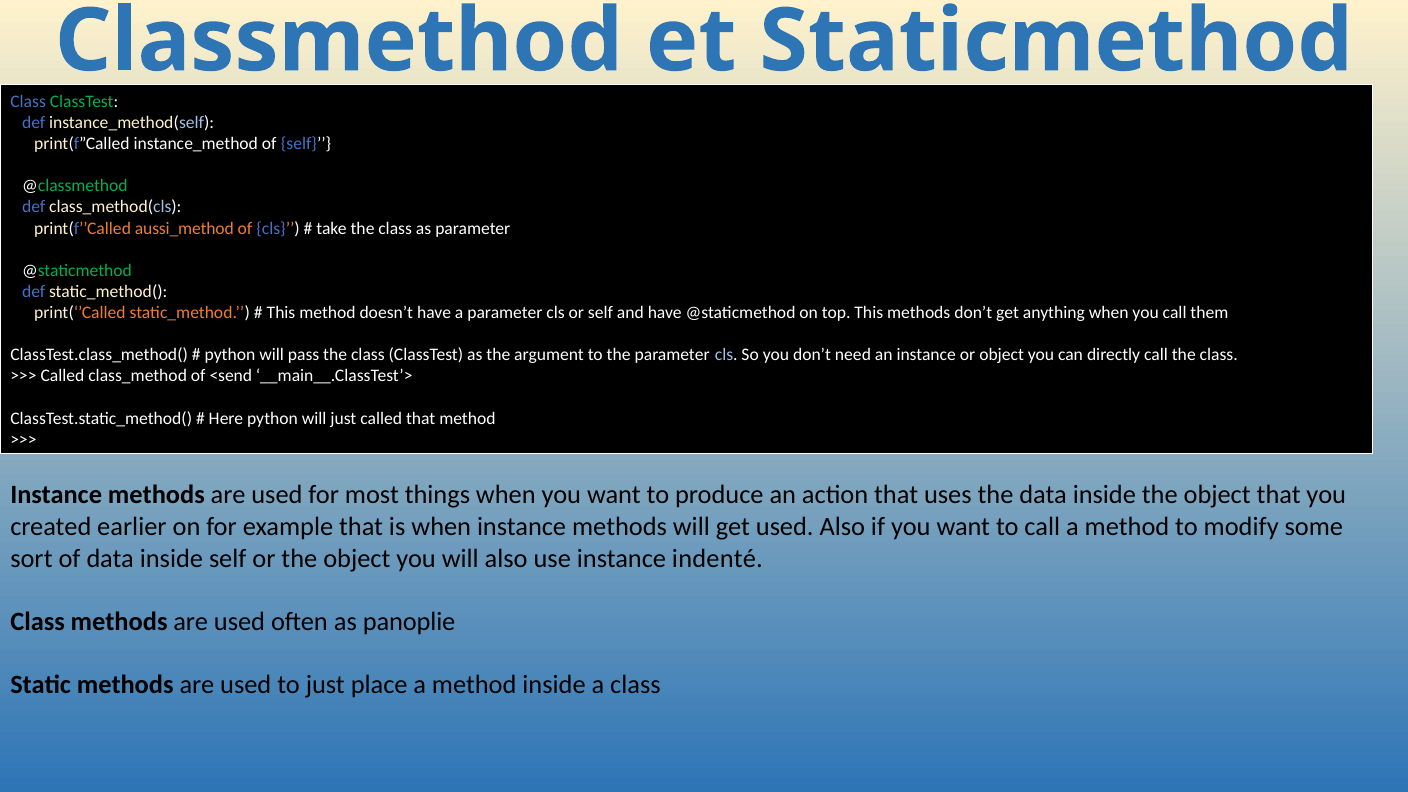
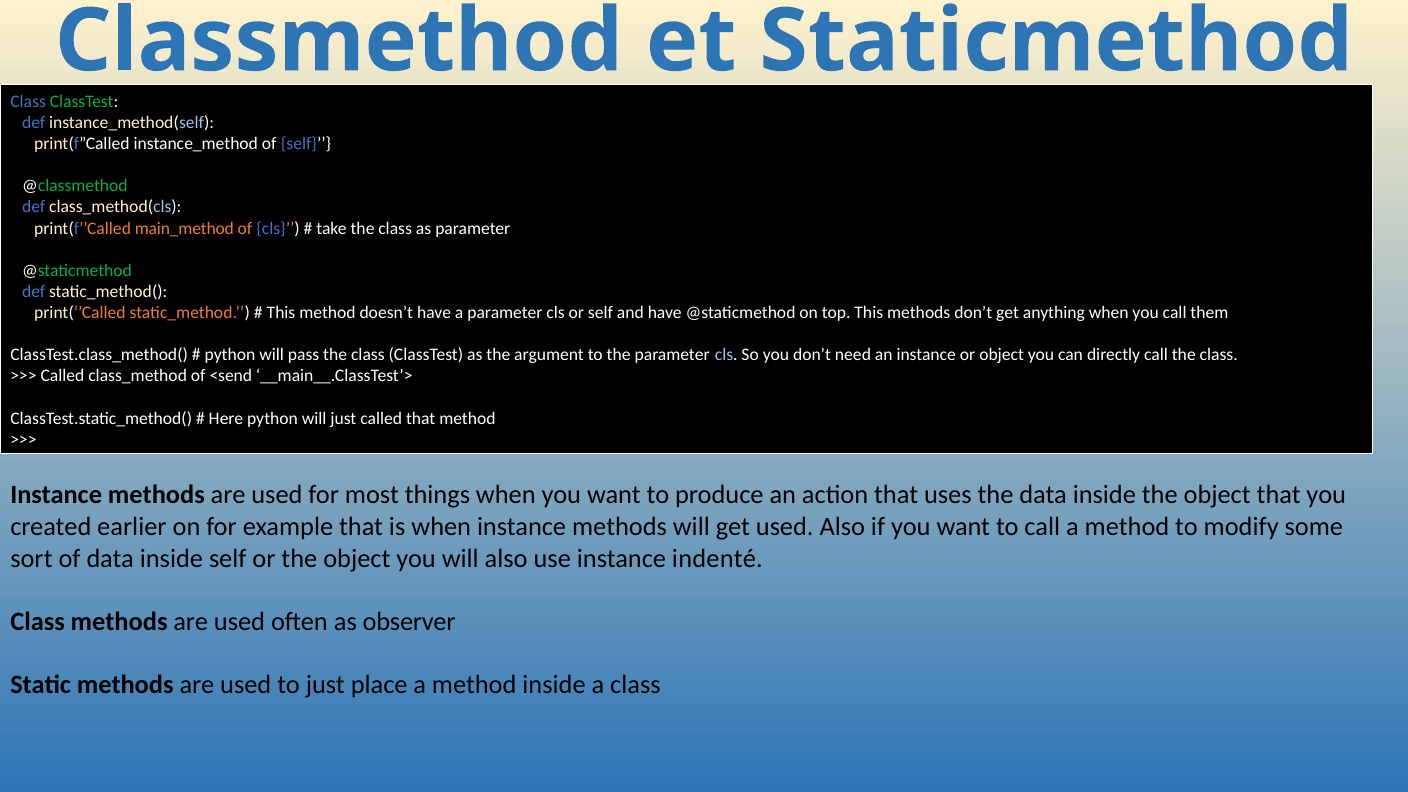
aussi_method: aussi_method -> main_method
panoplie: panoplie -> observer
